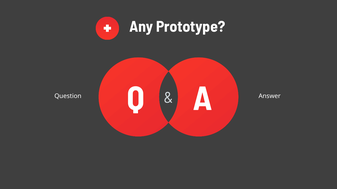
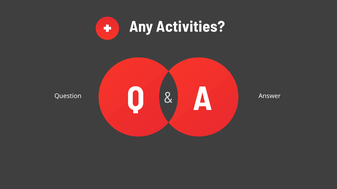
Prototype: Prototype -> Activities
